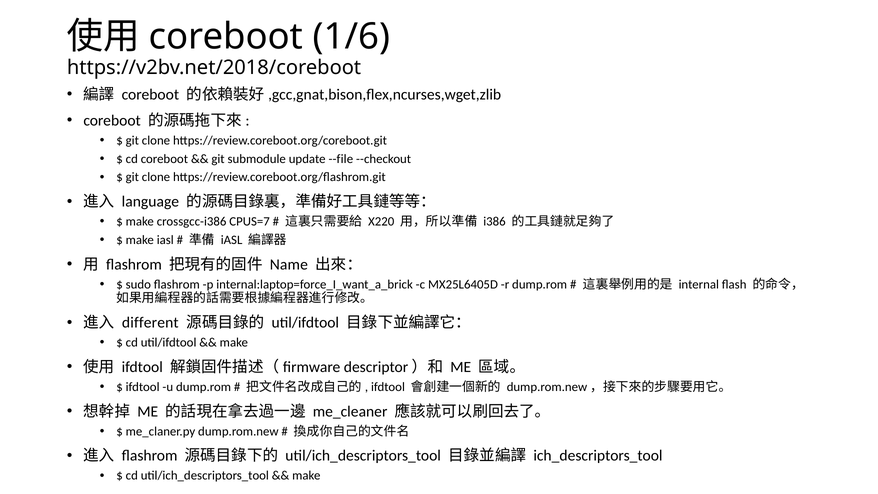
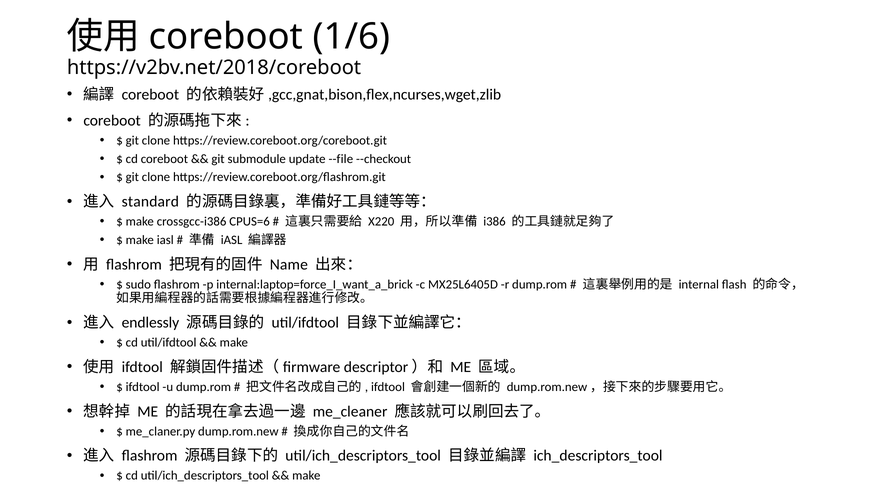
language: language -> standard
CPUS=7: CPUS=7 -> CPUS=6
different: different -> endlessly
